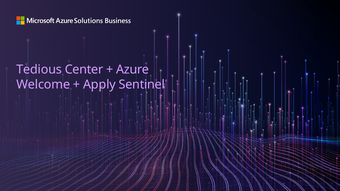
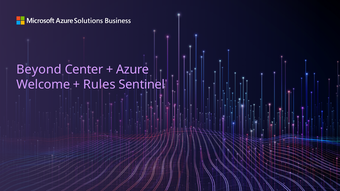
Tedious: Tedious -> Beyond
Apply: Apply -> Rules
